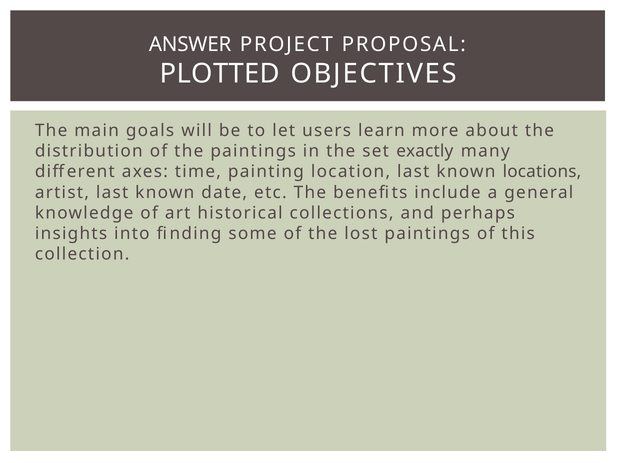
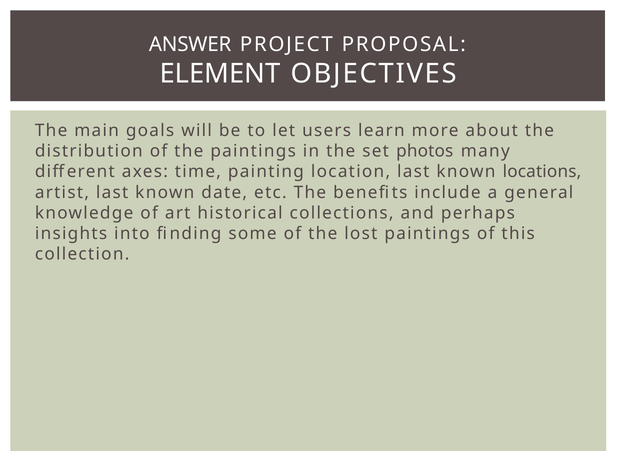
PLOTTED: PLOTTED -> ELEMENT
exactly: exactly -> photos
